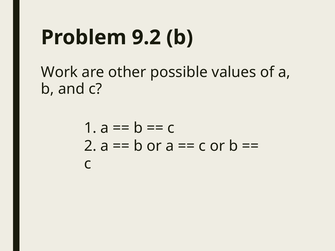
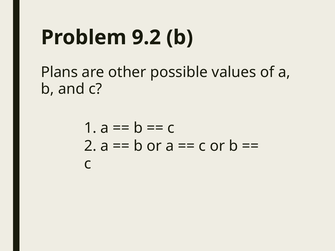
Work: Work -> Plans
